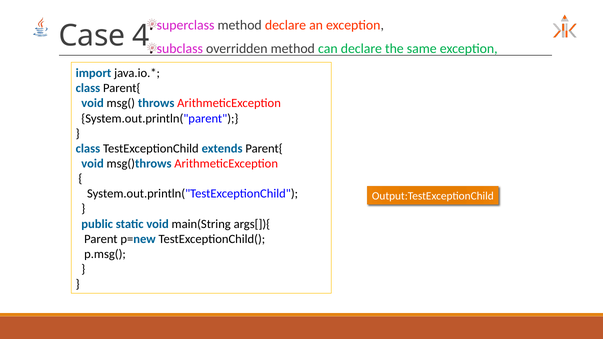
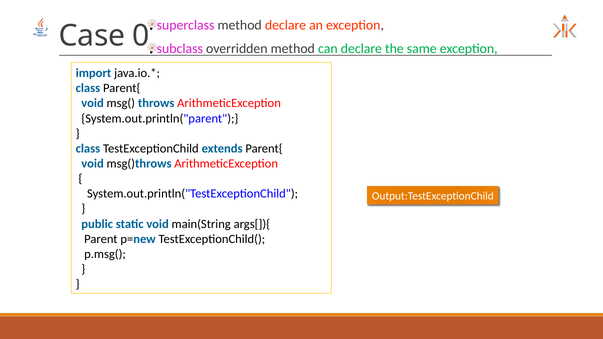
4: 4 -> 0
